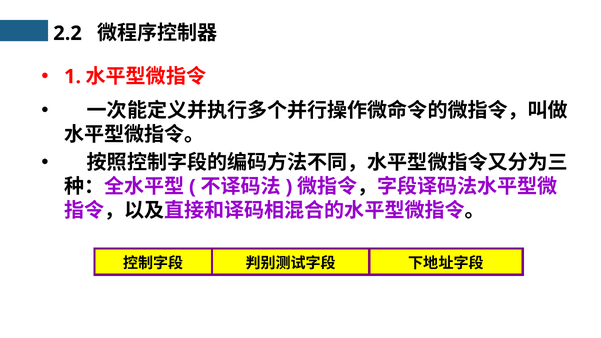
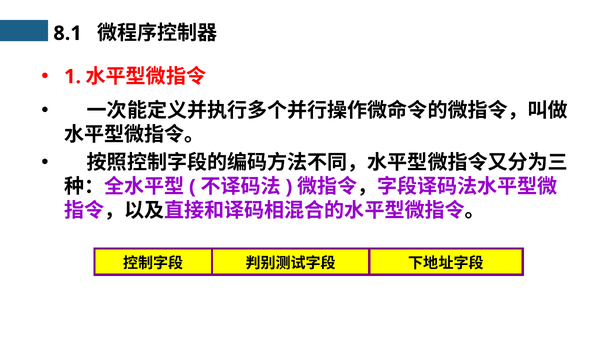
2.2: 2.2 -> 8.1
